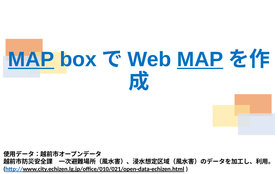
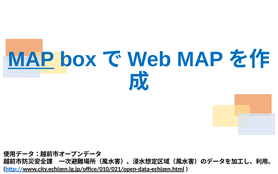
MAP at (200, 59) underline: present -> none
